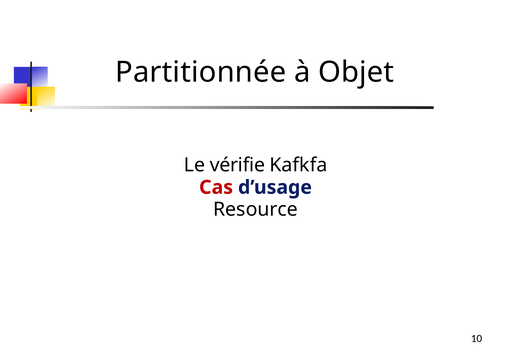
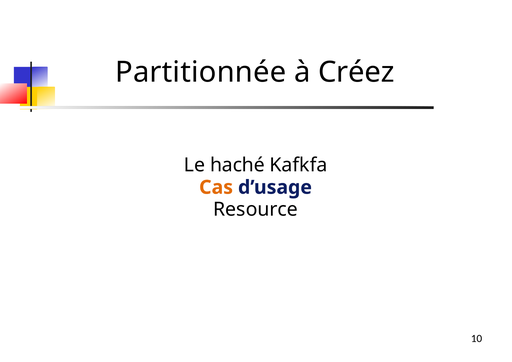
Objet: Objet -> Créez
vérifie: vérifie -> haché
Cas colour: red -> orange
